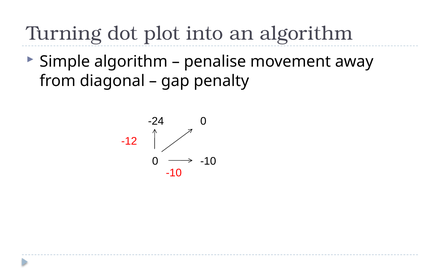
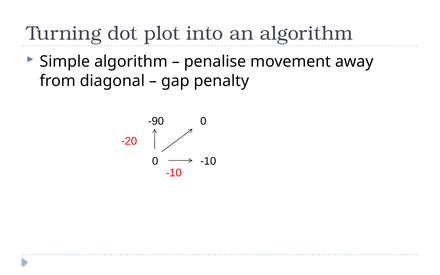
-24: -24 -> -90
-12: -12 -> -20
